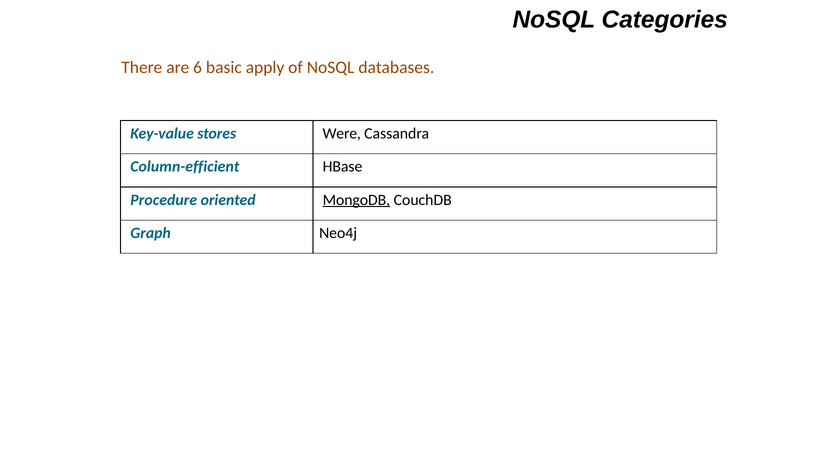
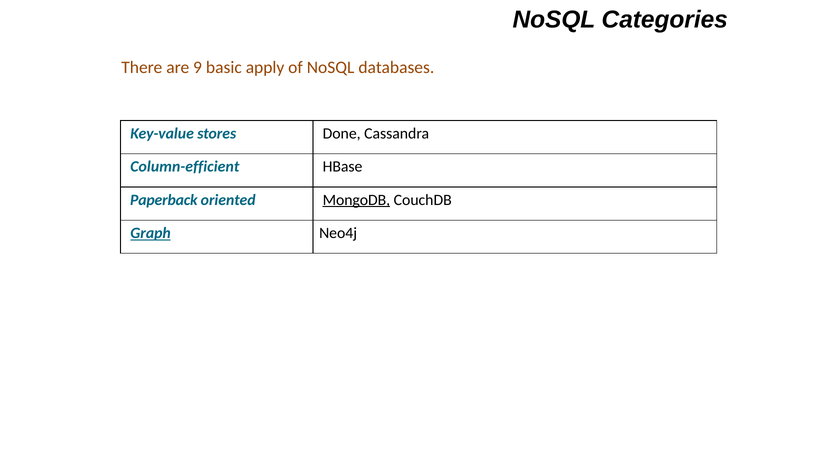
6: 6 -> 9
Were: Were -> Done
Procedure: Procedure -> Paperback
Graph underline: none -> present
